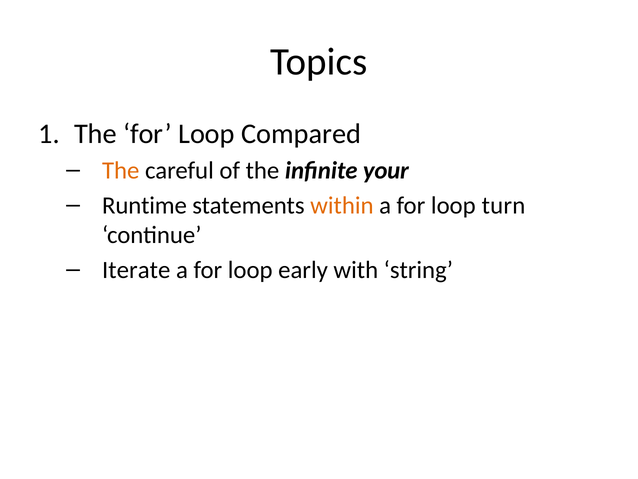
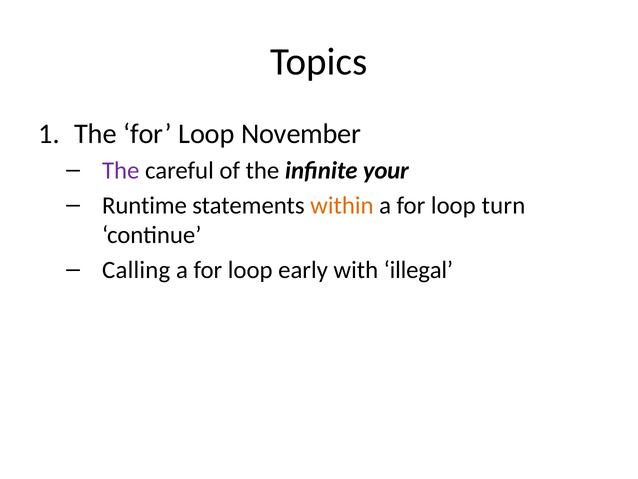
Compared: Compared -> November
The at (121, 170) colour: orange -> purple
Iterate: Iterate -> Calling
string: string -> illegal
